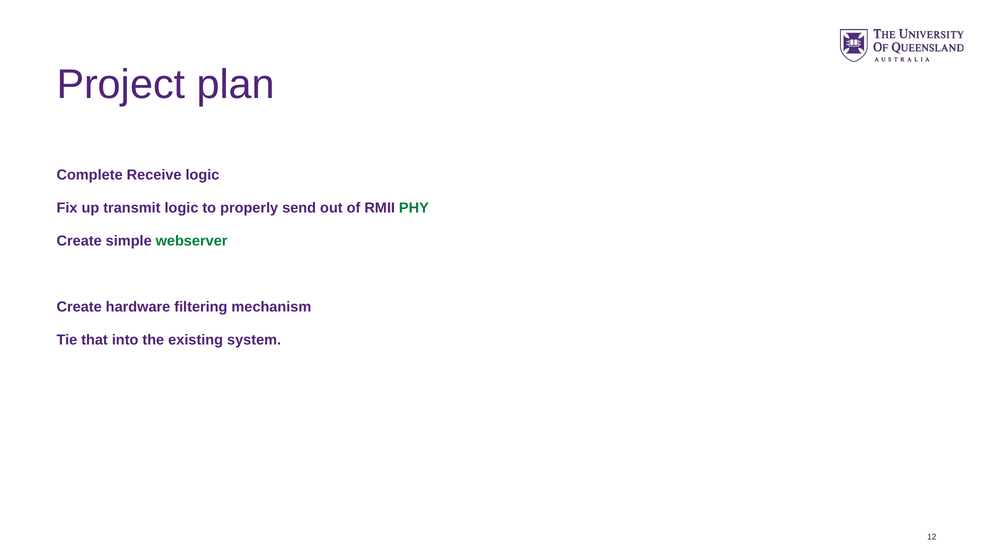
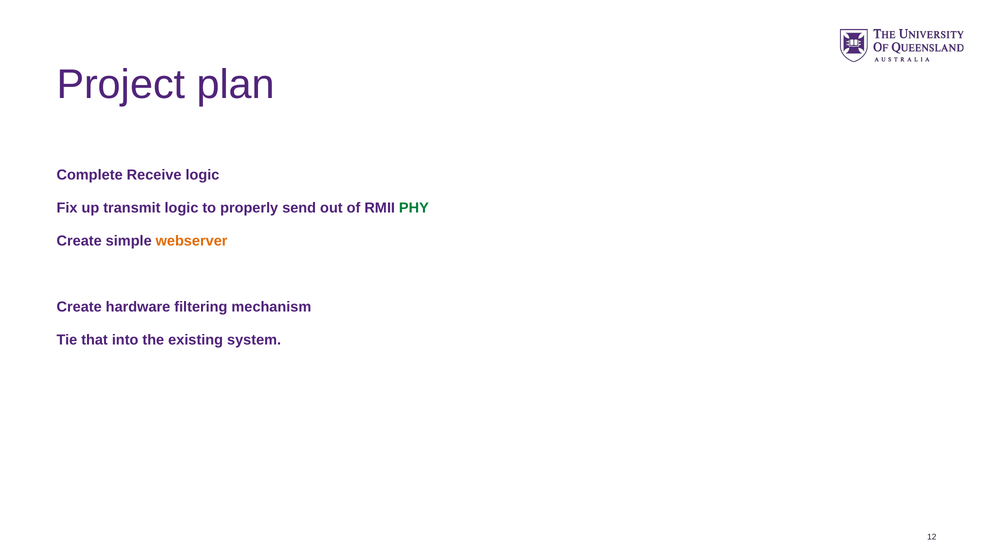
webserver colour: green -> orange
